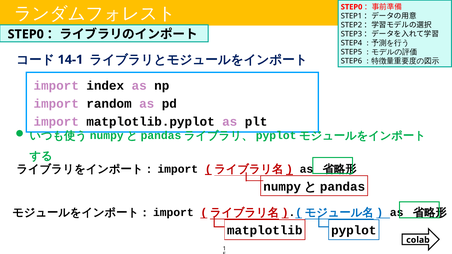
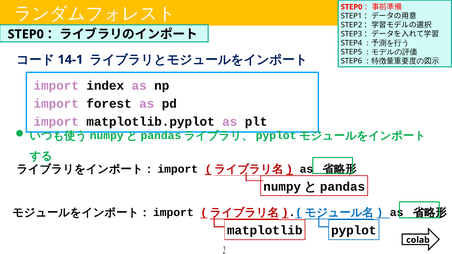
random: random -> forest
